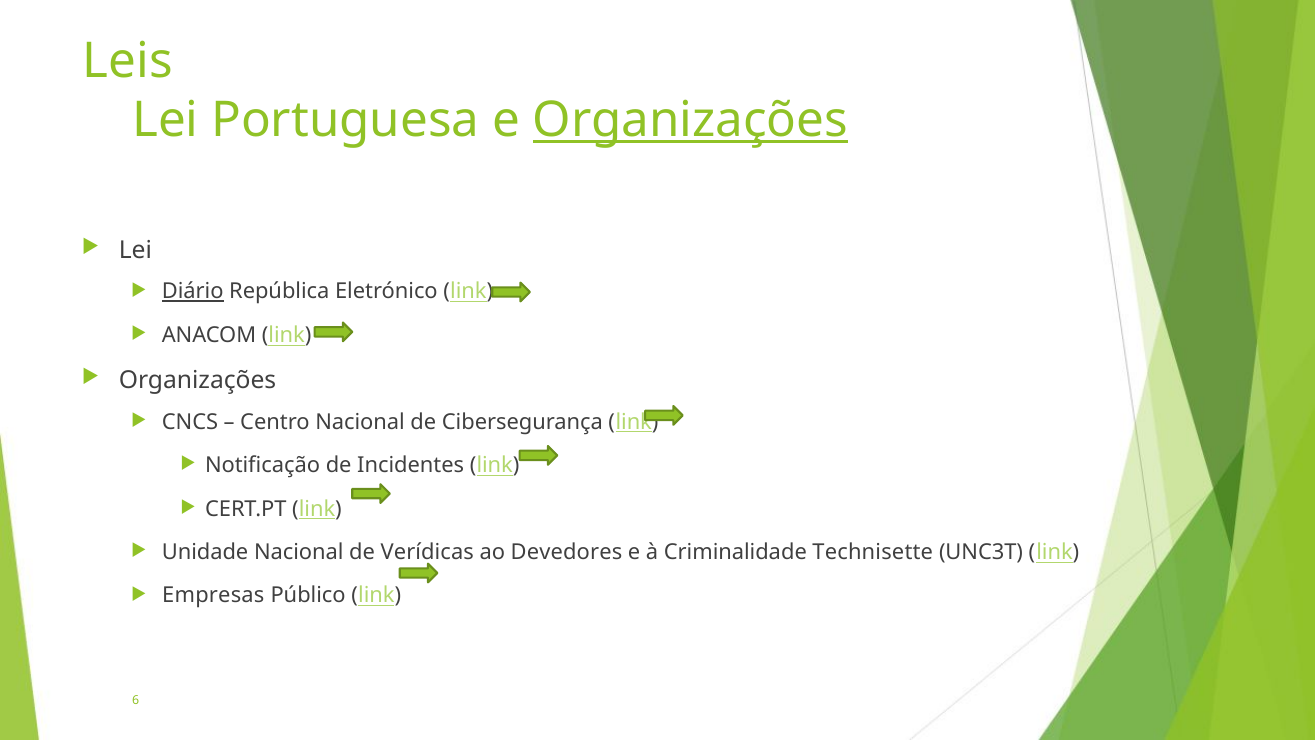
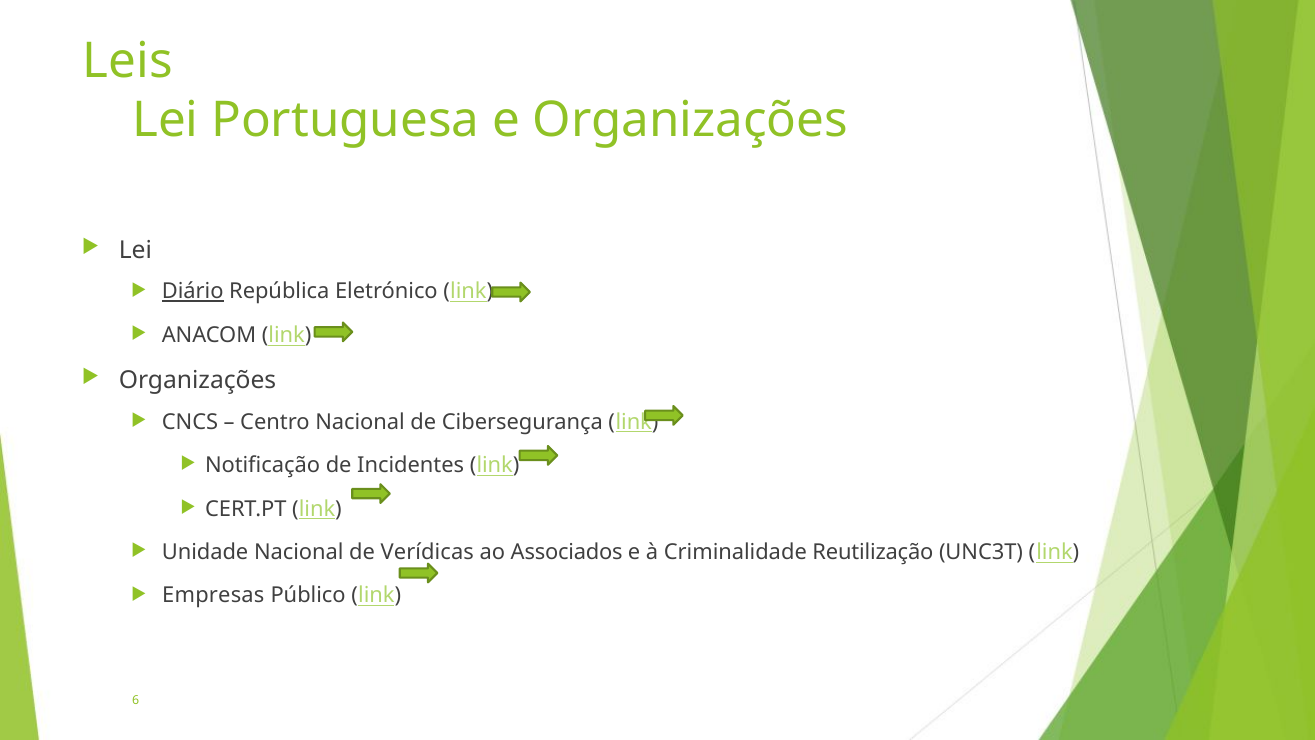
Organizações at (690, 120) underline: present -> none
Devedores: Devedores -> Associados
Technisette: Technisette -> Reutilização
